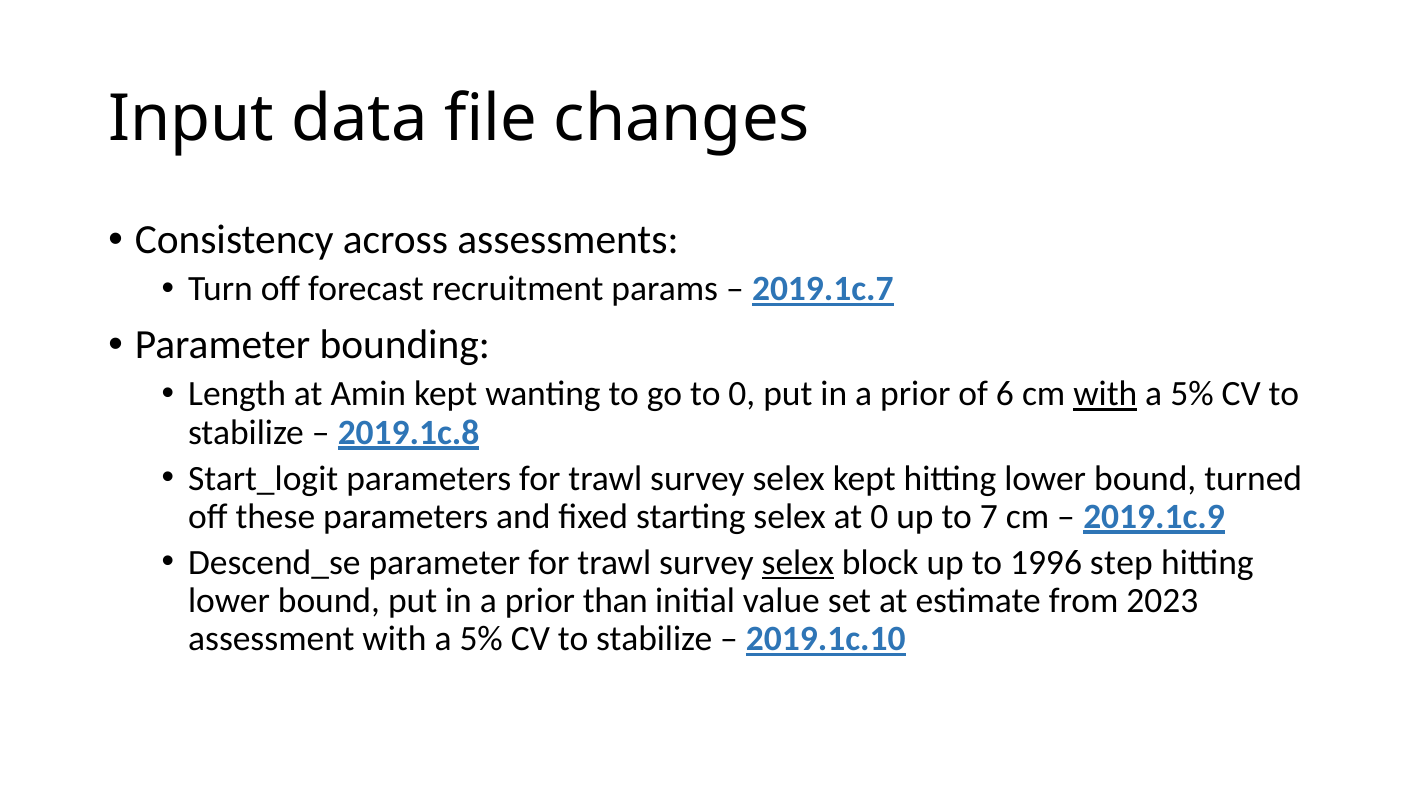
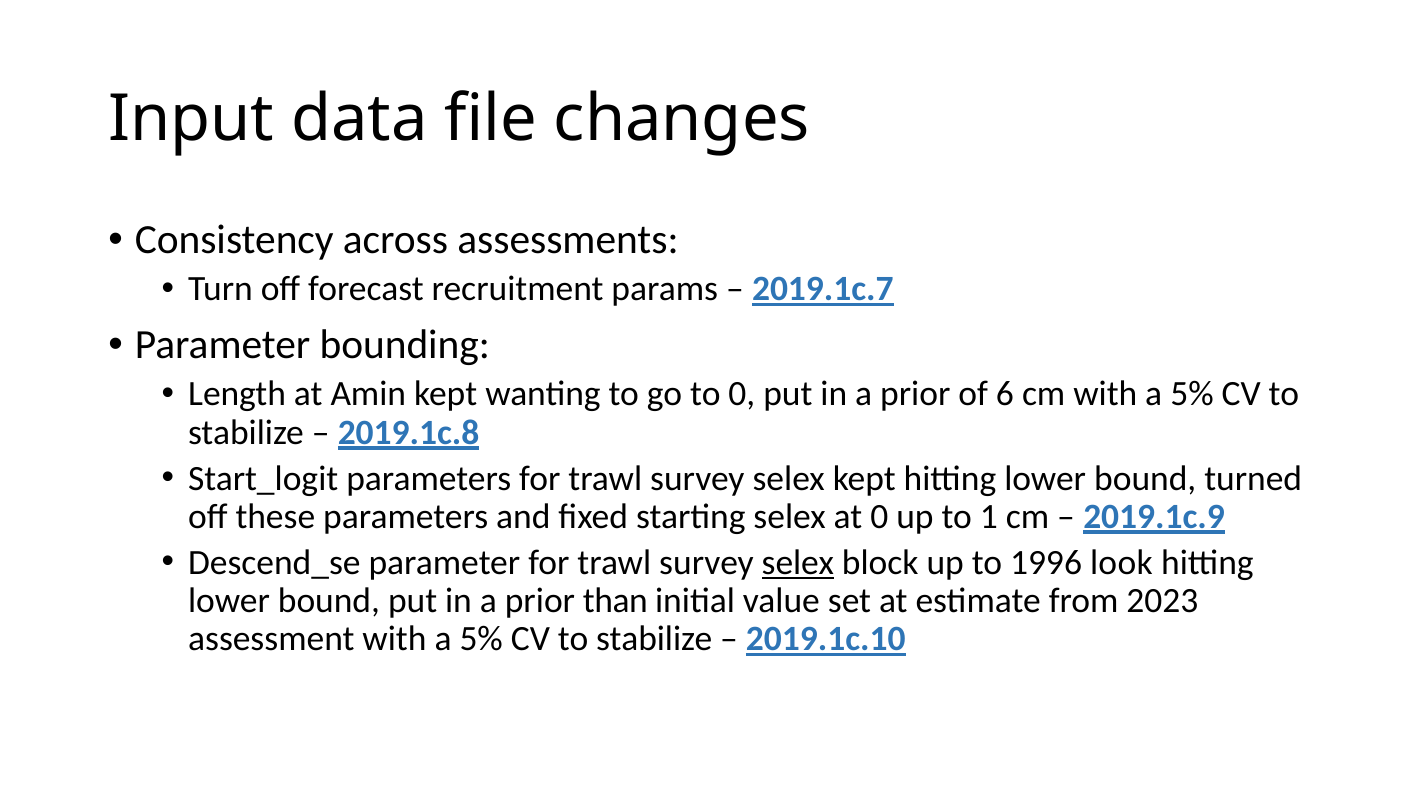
with at (1105, 394) underline: present -> none
7: 7 -> 1
step: step -> look
